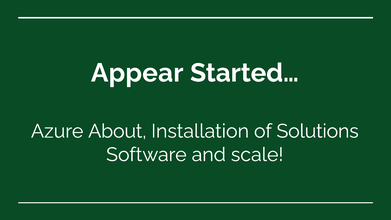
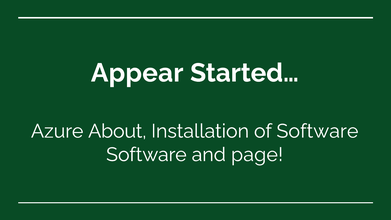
of Solutions: Solutions -> Software
scale: scale -> page
